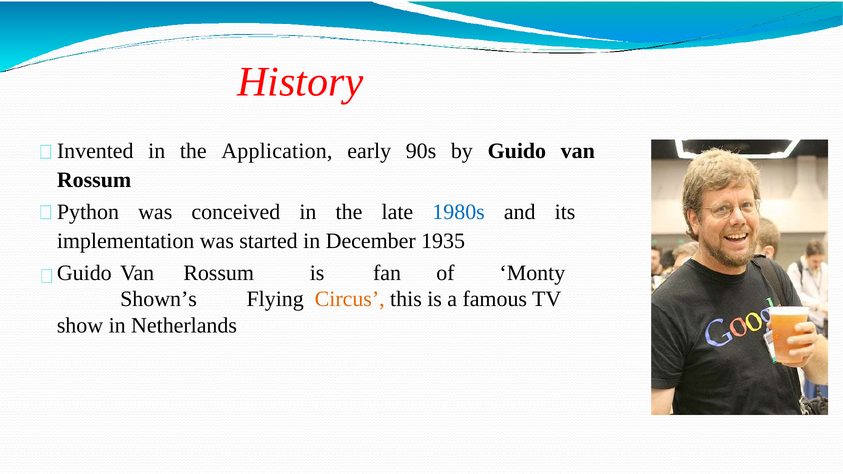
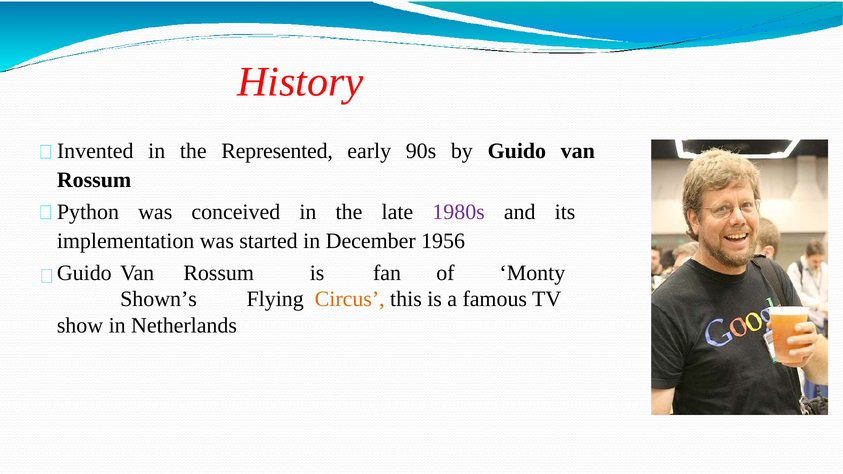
Application: Application -> Represented
1980s colour: blue -> purple
1935: 1935 -> 1956
